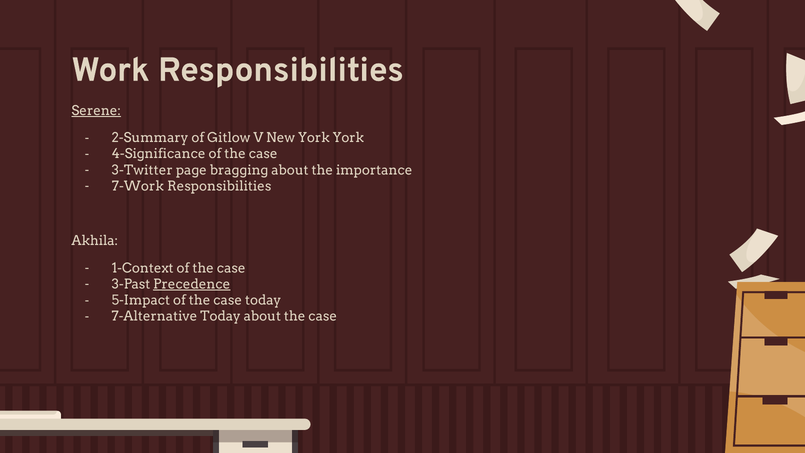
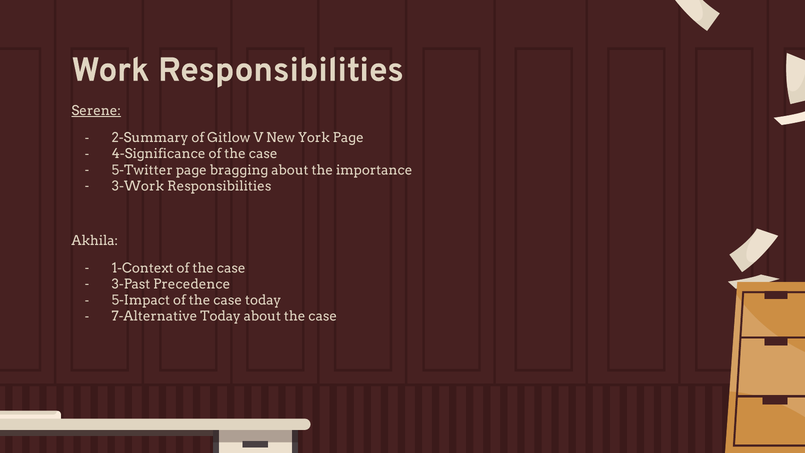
York York: York -> Page
3-Twitter: 3-Twitter -> 5-Twitter
7-Work: 7-Work -> 3-Work
Precedence underline: present -> none
